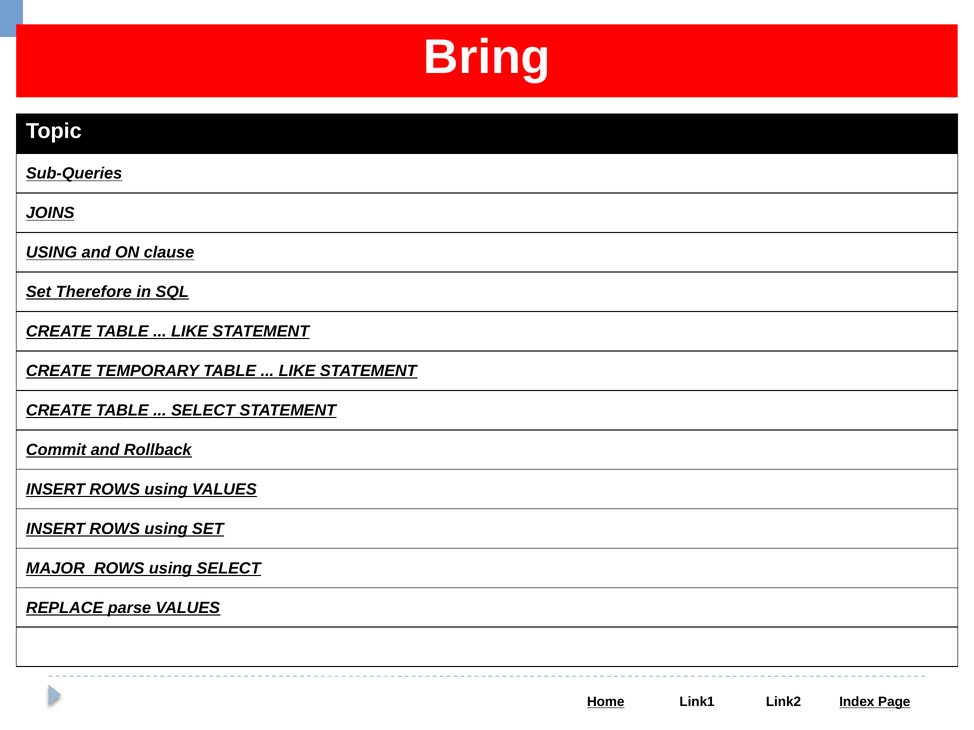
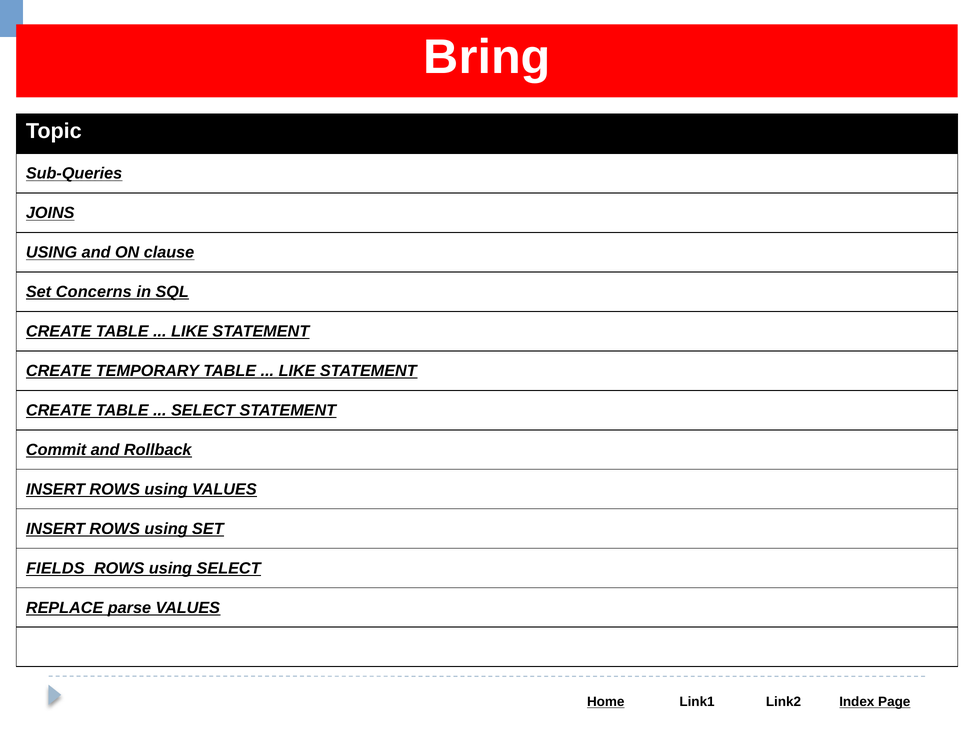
Therefore: Therefore -> Concerns
MAJOR: MAJOR -> FIELDS
